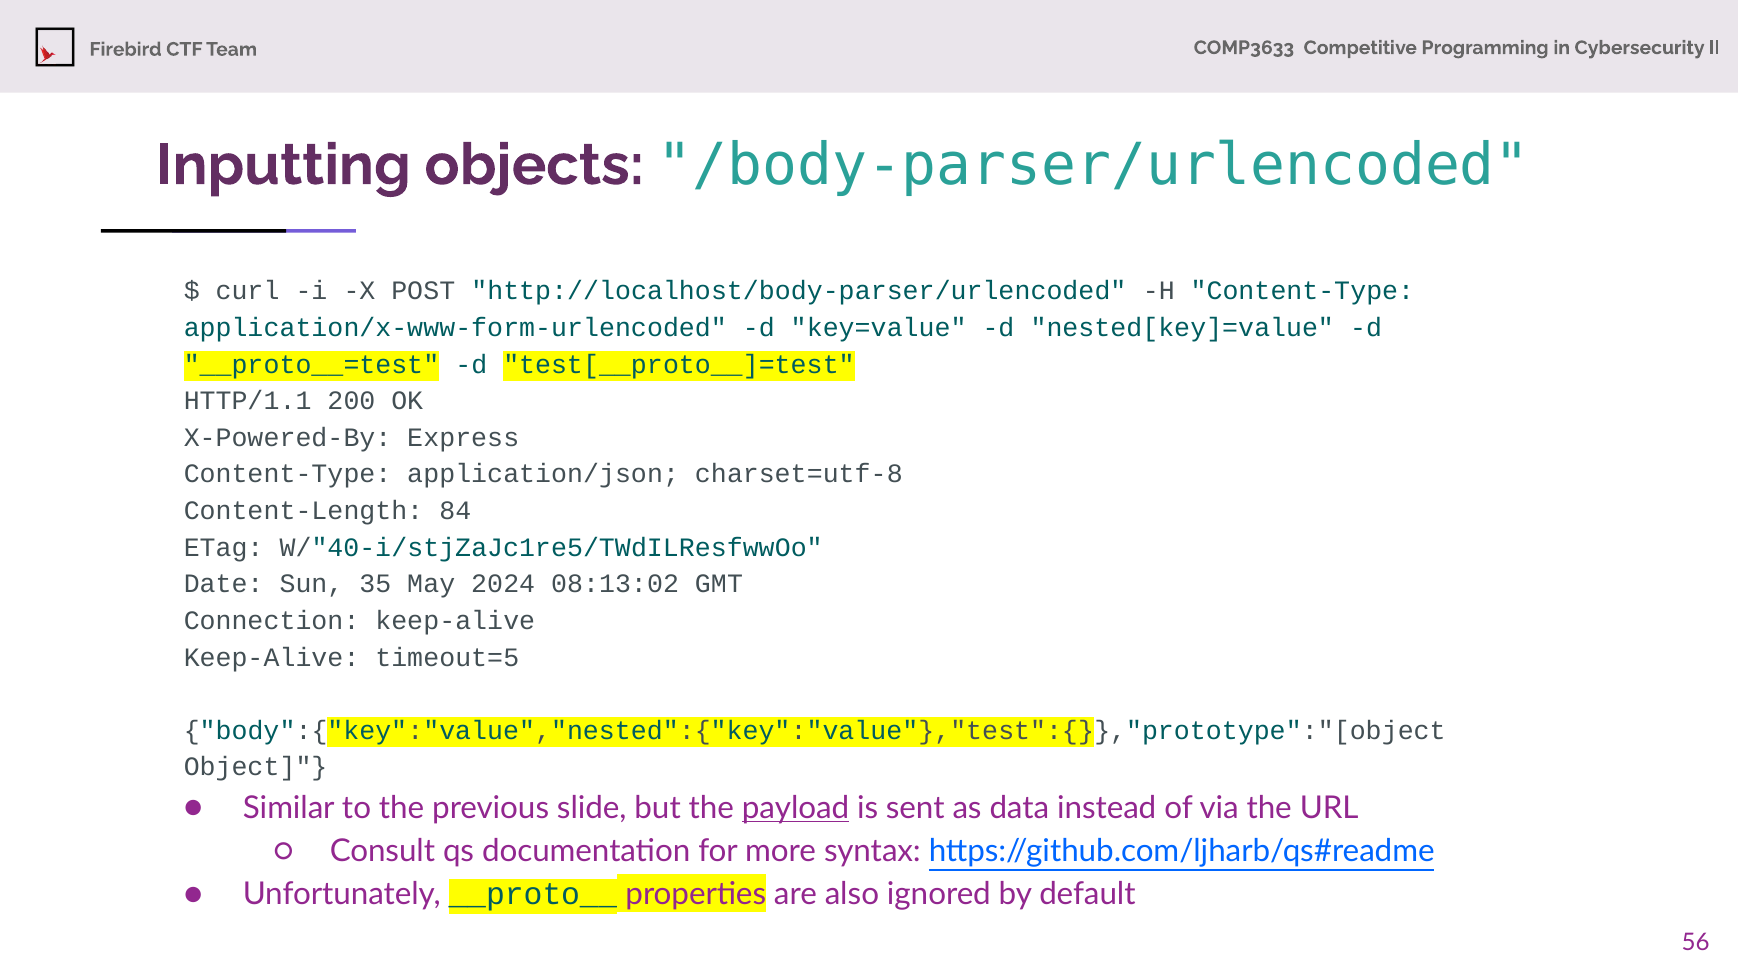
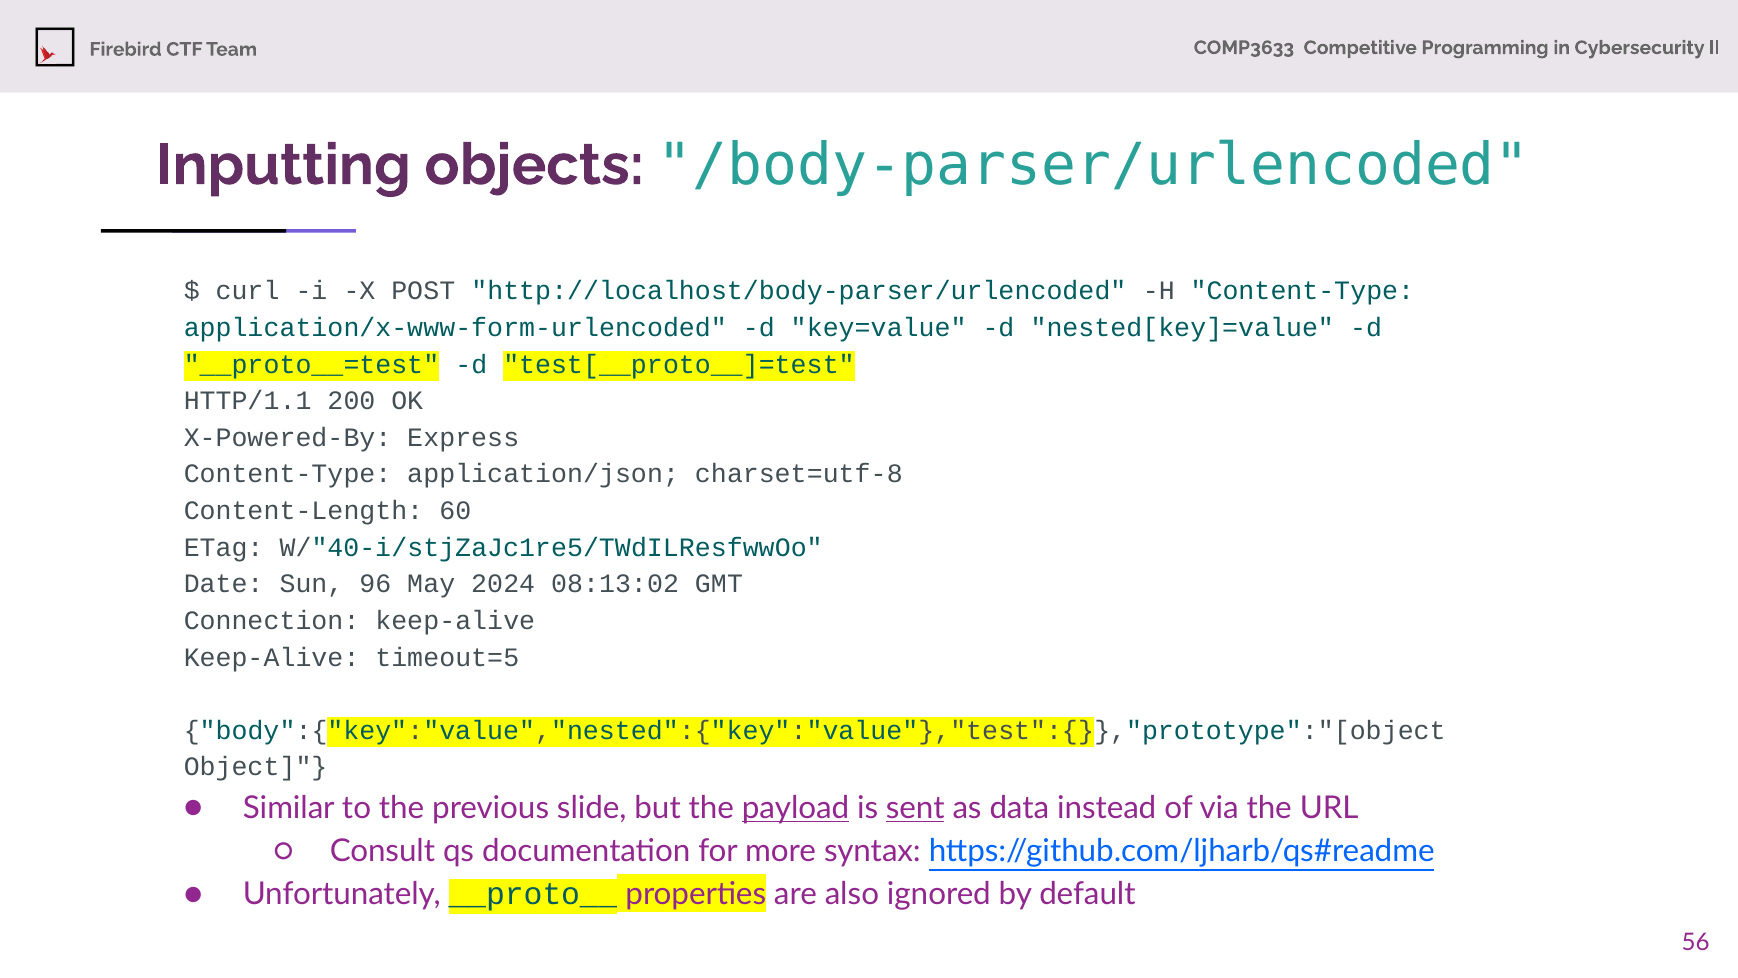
84: 84 -> 60
35: 35 -> 96
sent underline: none -> present
